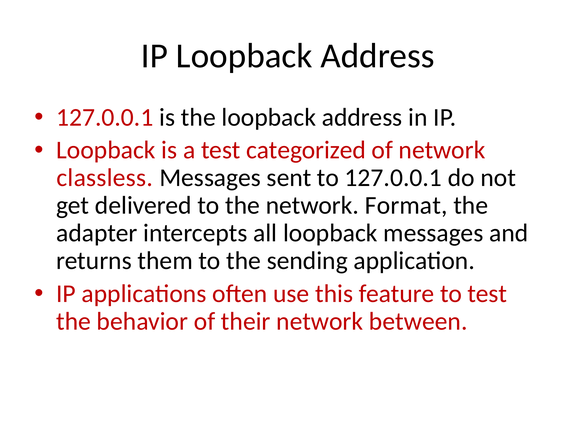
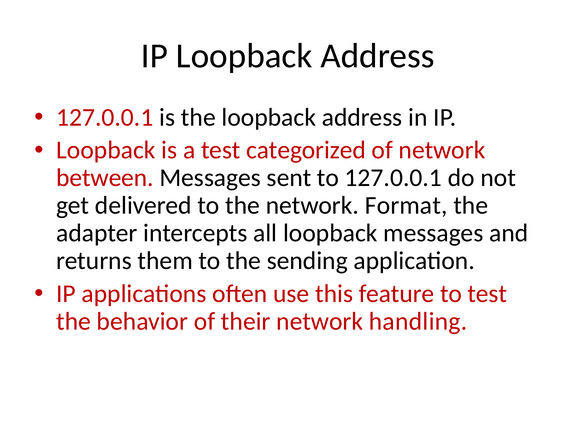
classless: classless -> between
between: between -> handling
